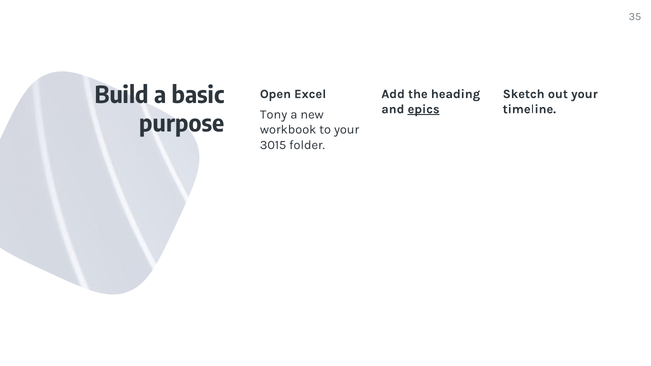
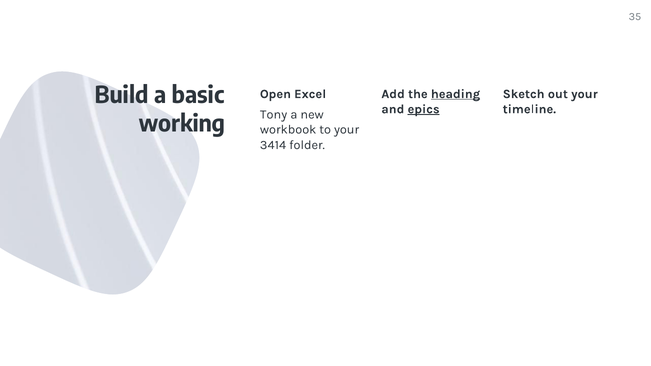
heading underline: none -> present
purpose: purpose -> working
3015: 3015 -> 3414
